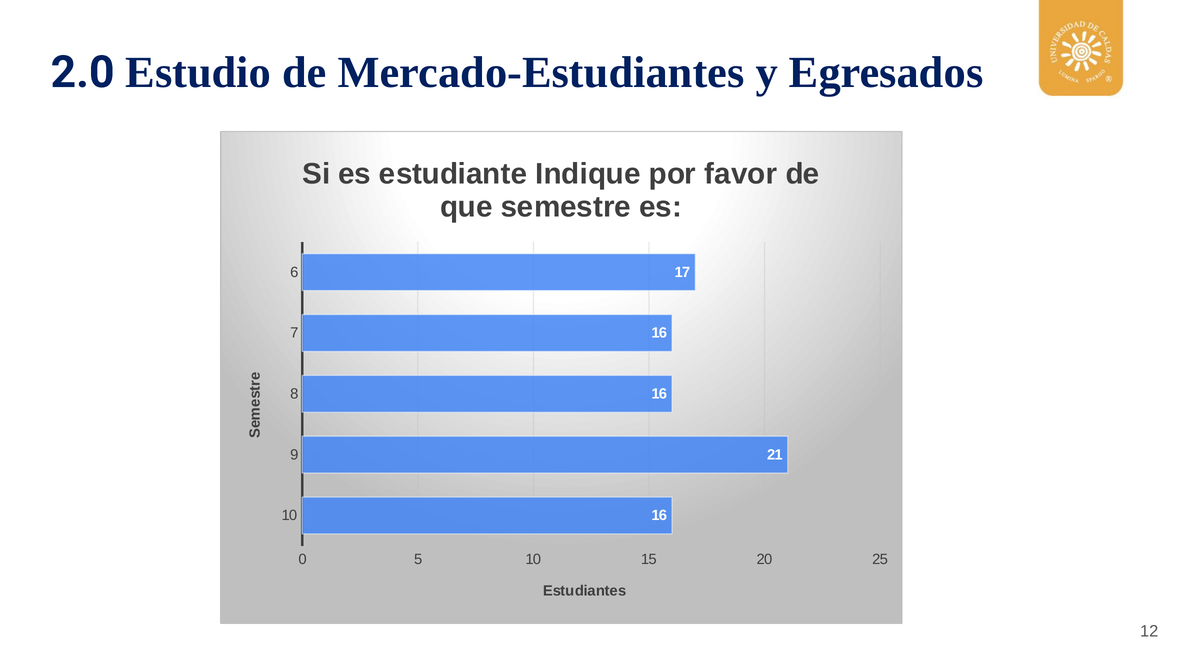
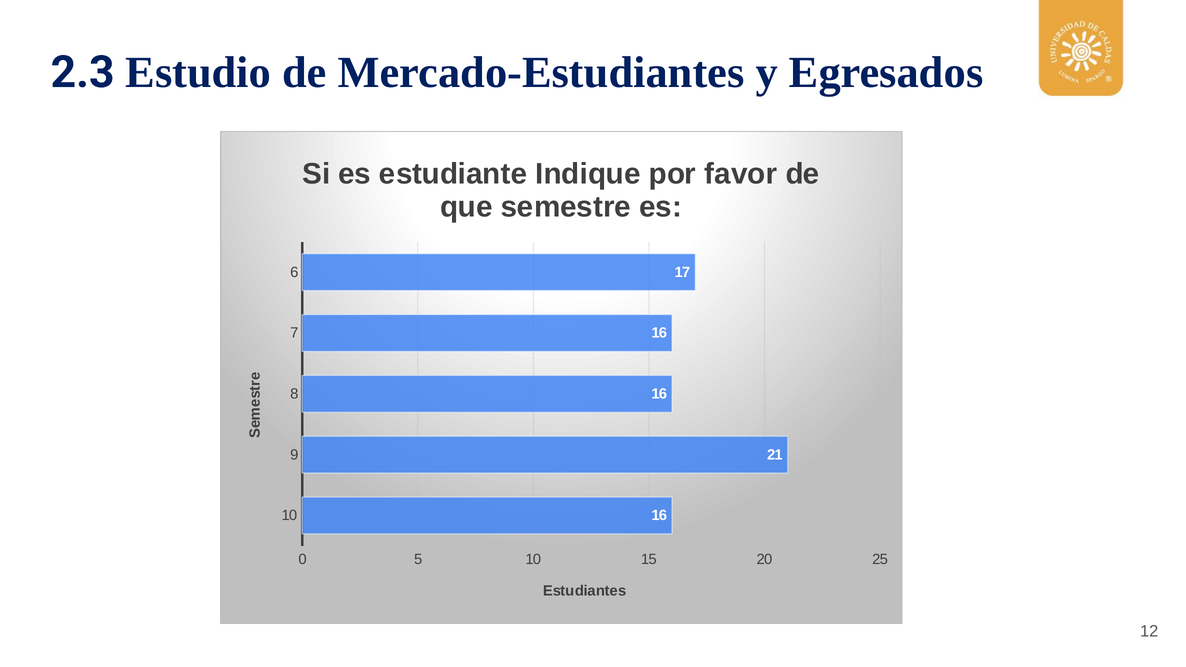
2.0: 2.0 -> 2.3
